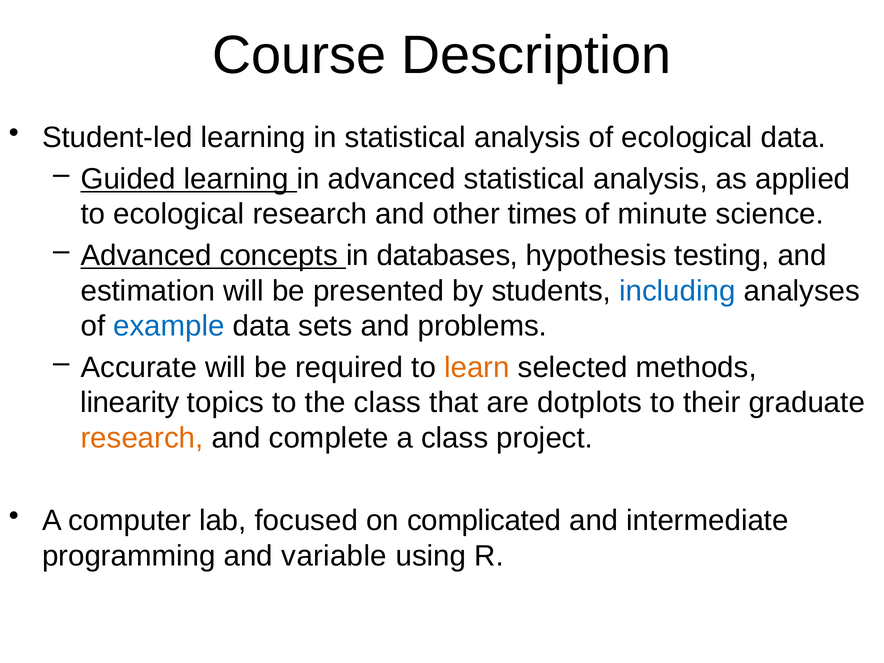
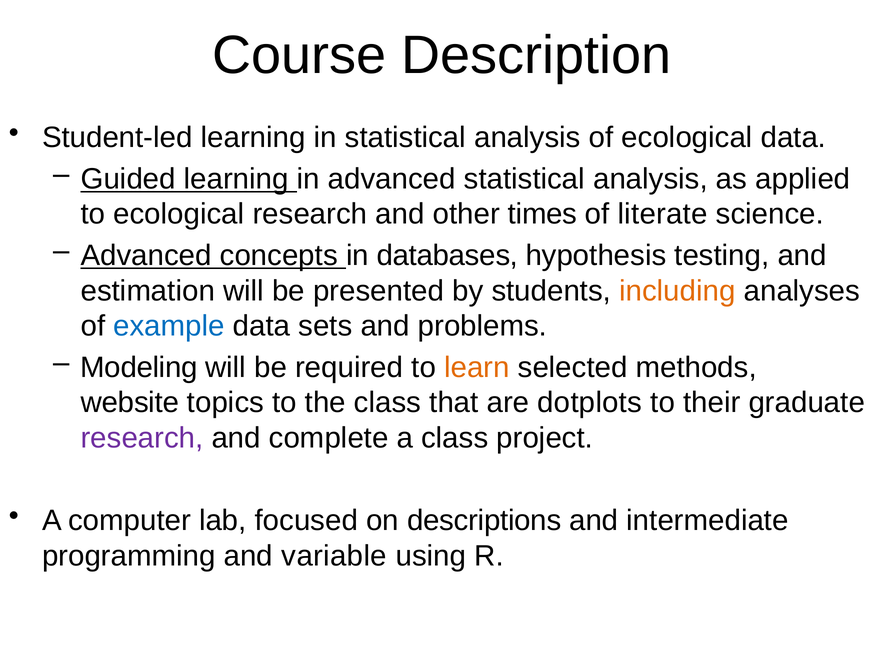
minute: minute -> literate
including colour: blue -> orange
Accurate: Accurate -> Modeling
linearity: linearity -> website
research at (142, 438) colour: orange -> purple
complicated: complicated -> descriptions
